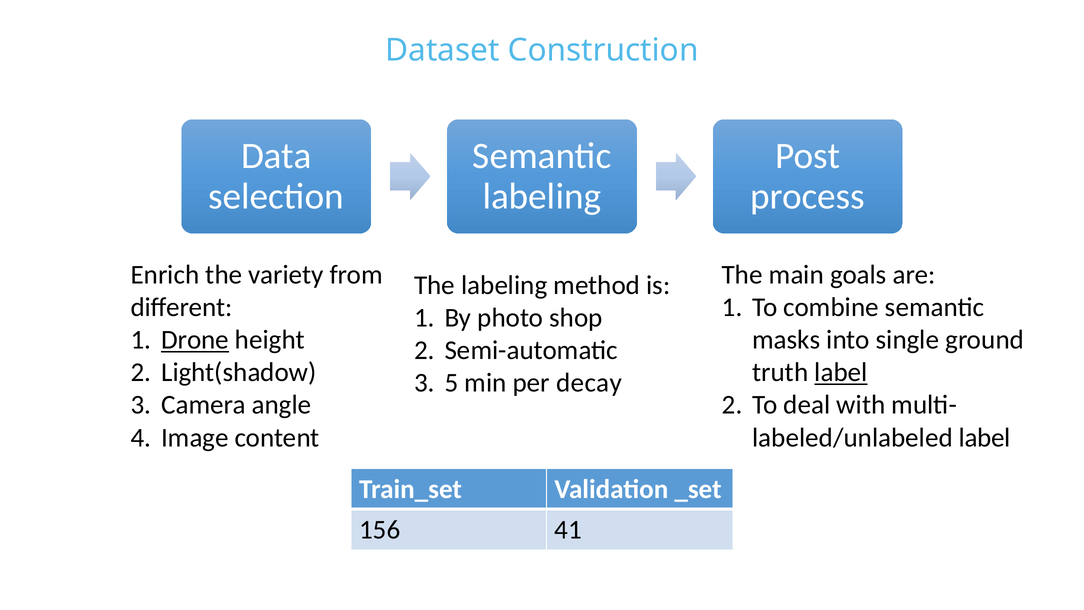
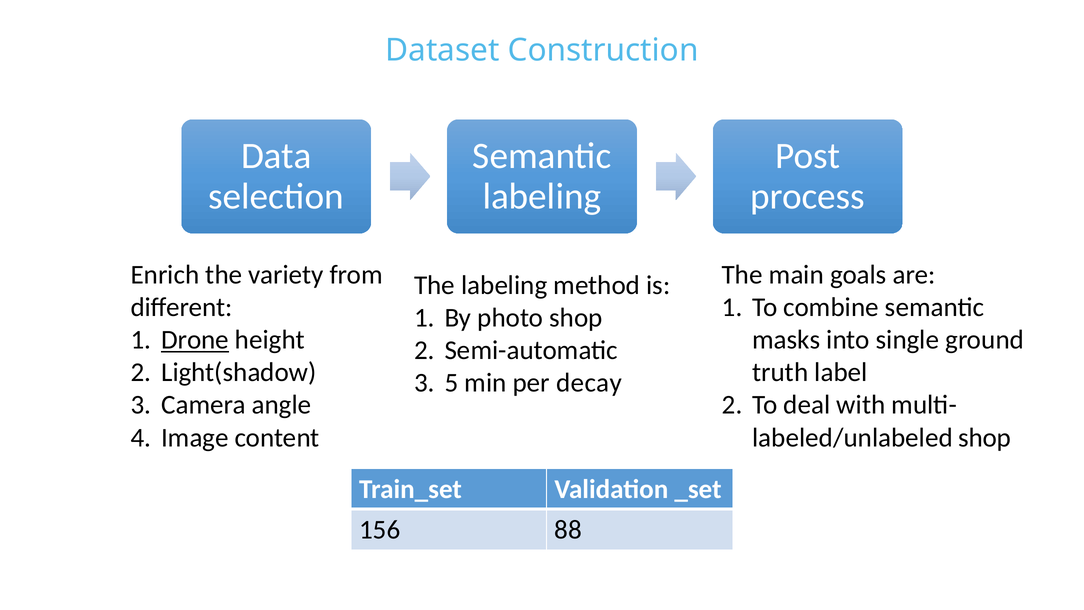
label at (841, 372) underline: present -> none
label at (985, 437): label -> shop
41: 41 -> 88
